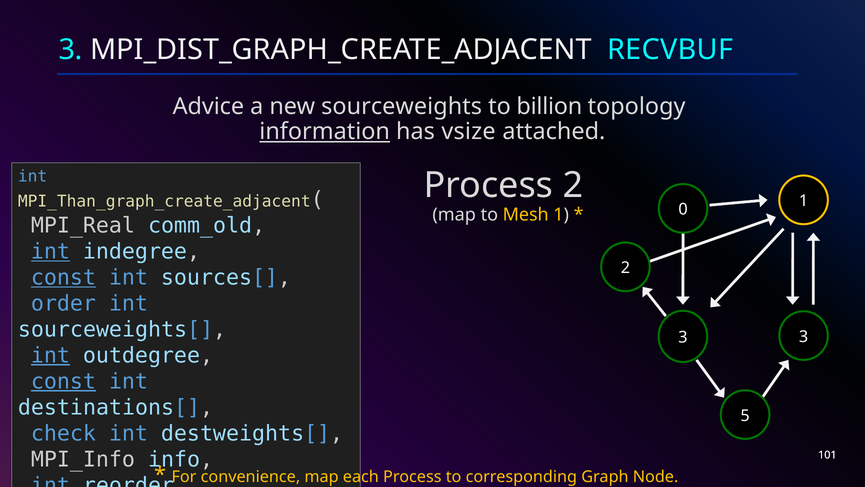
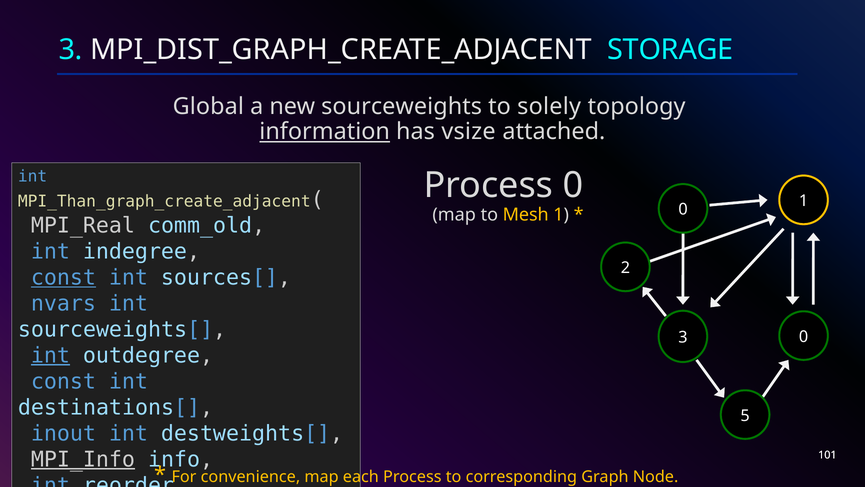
RECVBUF: RECVBUF -> STORAGE
Advice: Advice -> Global
billion: billion -> solely
Process 2: 2 -> 0
int at (50, 251) underline: present -> none
order: order -> nvars
3 3: 3 -> 0
const at (63, 381) underline: present -> none
check: check -> inout
MPI_Info underline: none -> present
